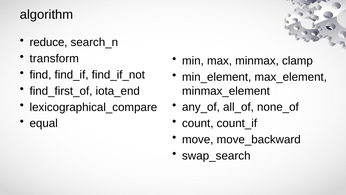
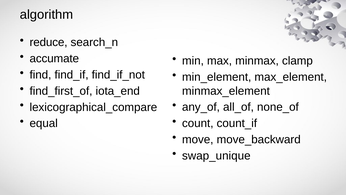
transform: transform -> accumate
swap_search: swap_search -> swap_unique
